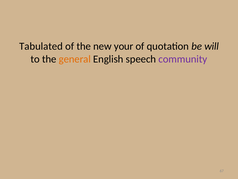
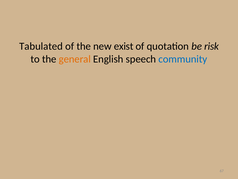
your: your -> exist
will: will -> risk
community colour: purple -> blue
